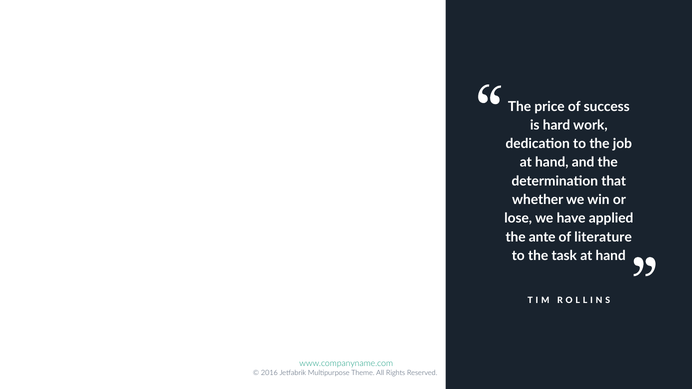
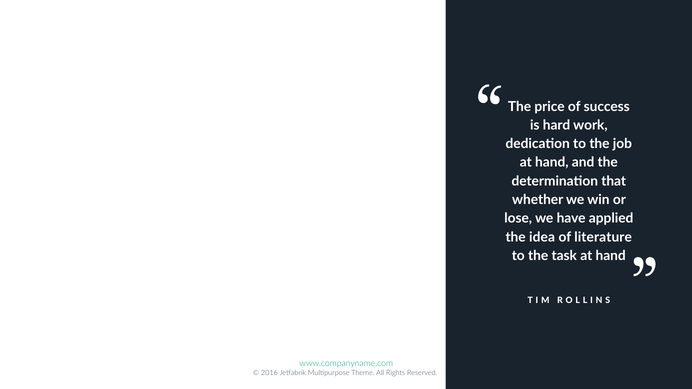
ante: ante -> idea
